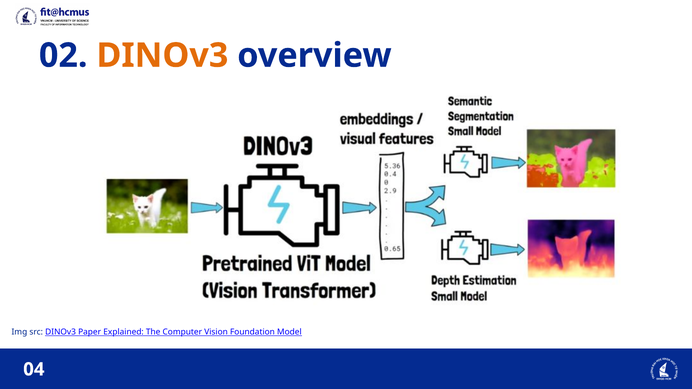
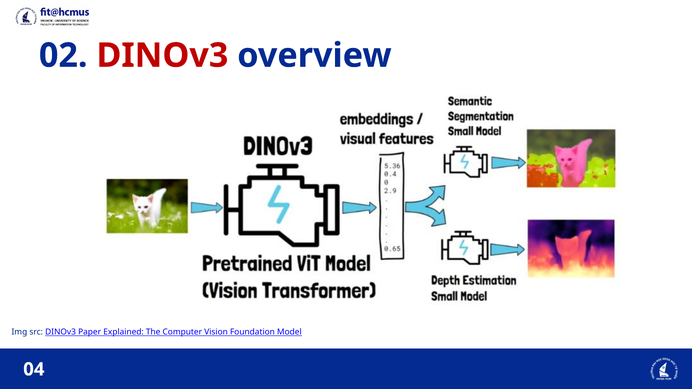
DINOv3 at (162, 56) colour: orange -> red
